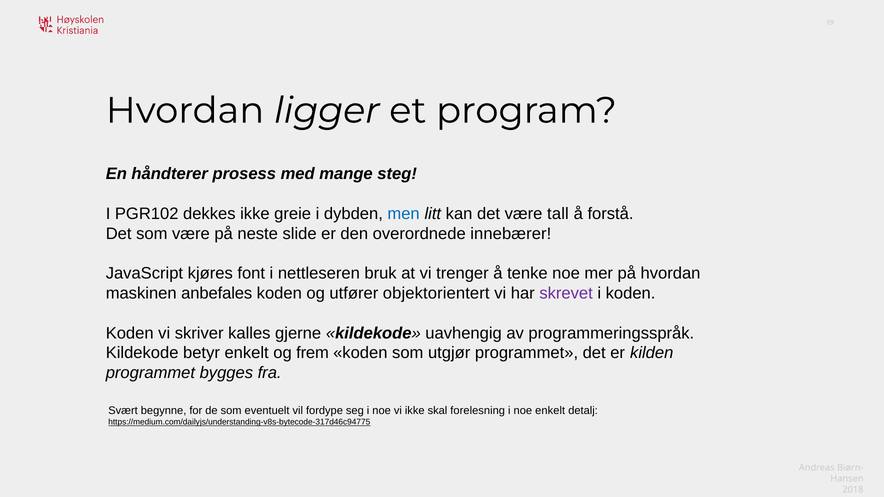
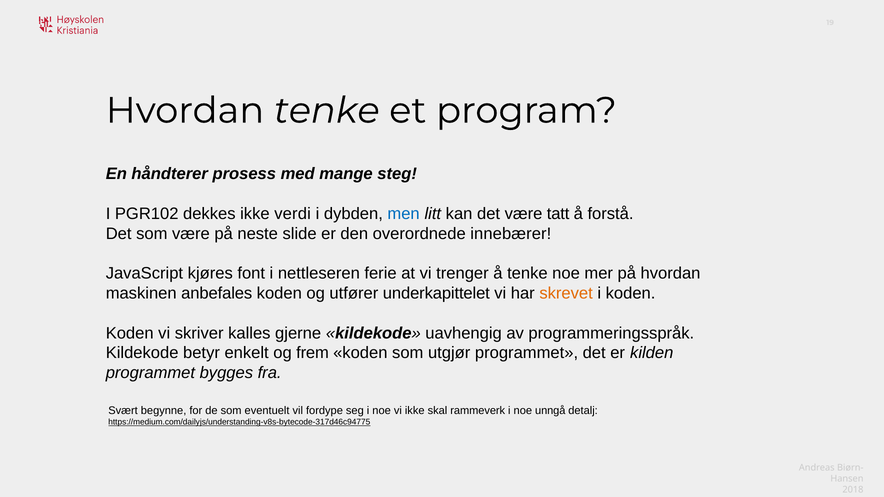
Hvordan ligger: ligger -> tenke
greie: greie -> verdi
tall: tall -> tatt
bruk: bruk -> ferie
objektorientert: objektorientert -> underkapittelet
skrevet colour: purple -> orange
forelesning: forelesning -> rammeverk
noe enkelt: enkelt -> unngå
